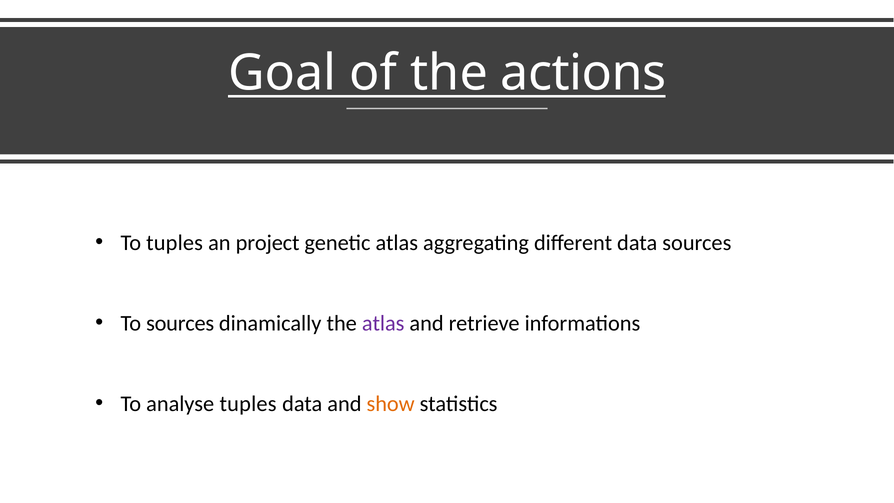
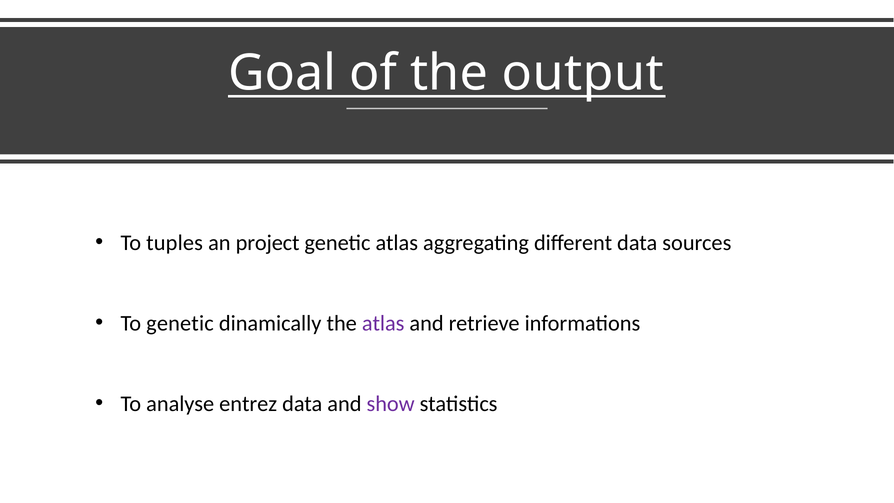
actions: actions -> output
To sources: sources -> genetic
analyse tuples: tuples -> entrez
show colour: orange -> purple
